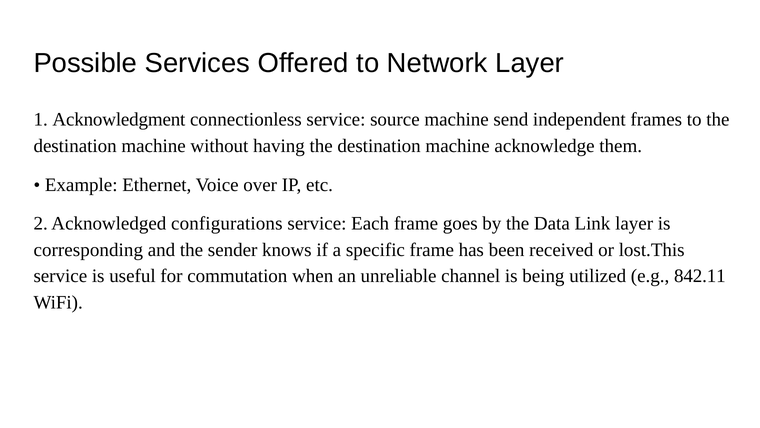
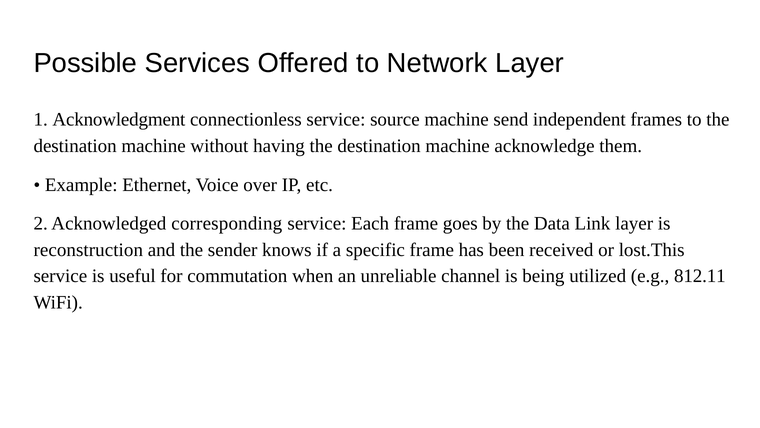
configurations: configurations -> corresponding
corresponding: corresponding -> reconstruction
842.11: 842.11 -> 812.11
